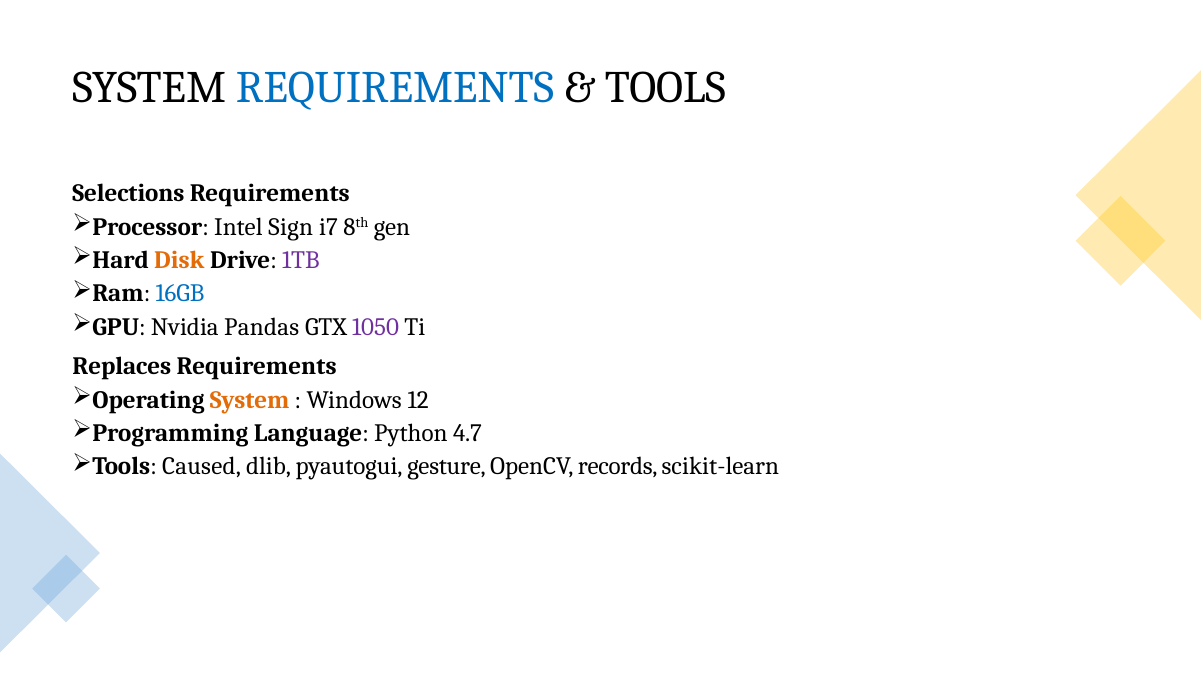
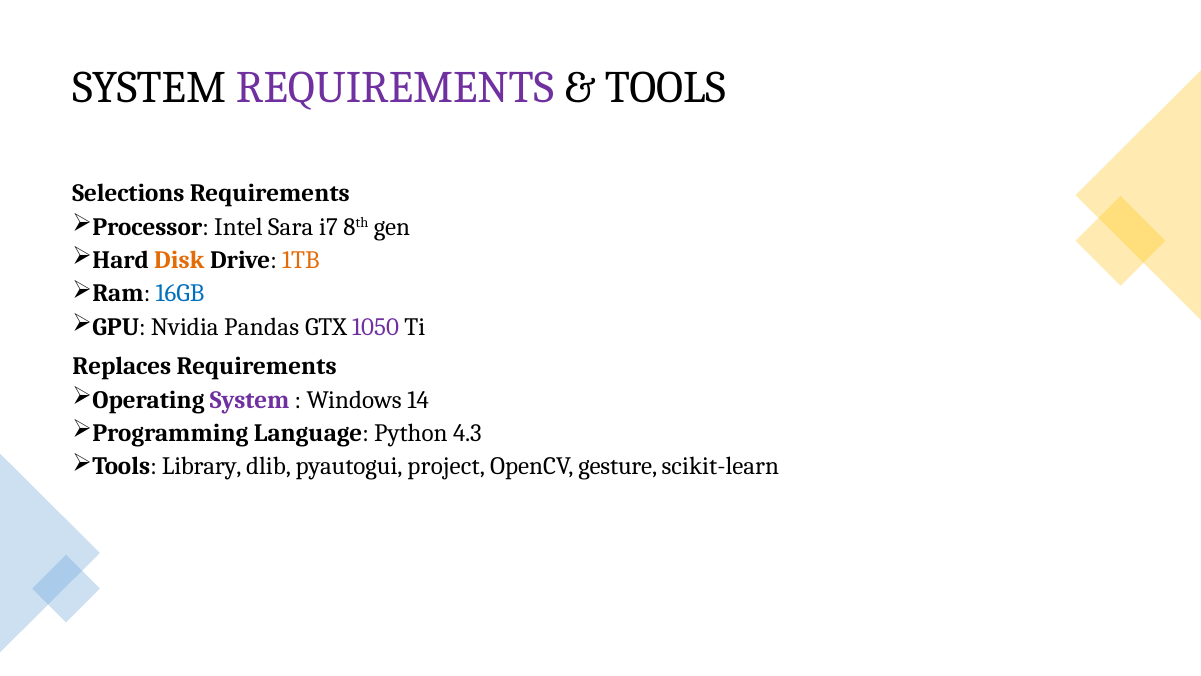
REQUIREMENTS at (395, 87) colour: blue -> purple
Sign: Sign -> Sara
1TB colour: purple -> orange
System at (250, 400) colour: orange -> purple
12: 12 -> 14
4.7: 4.7 -> 4.3
Caused: Caused -> Library
gesture: gesture -> project
records: records -> gesture
